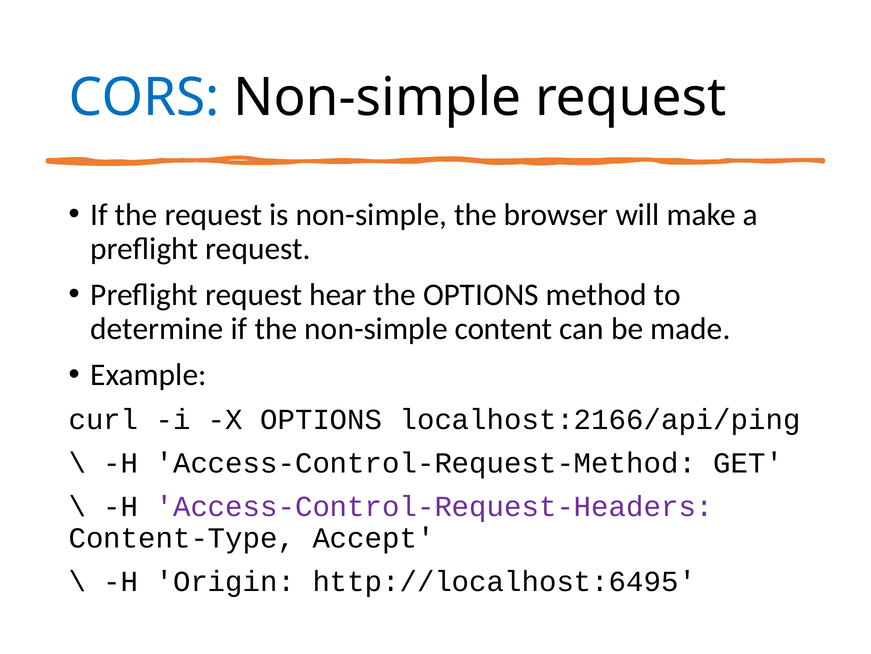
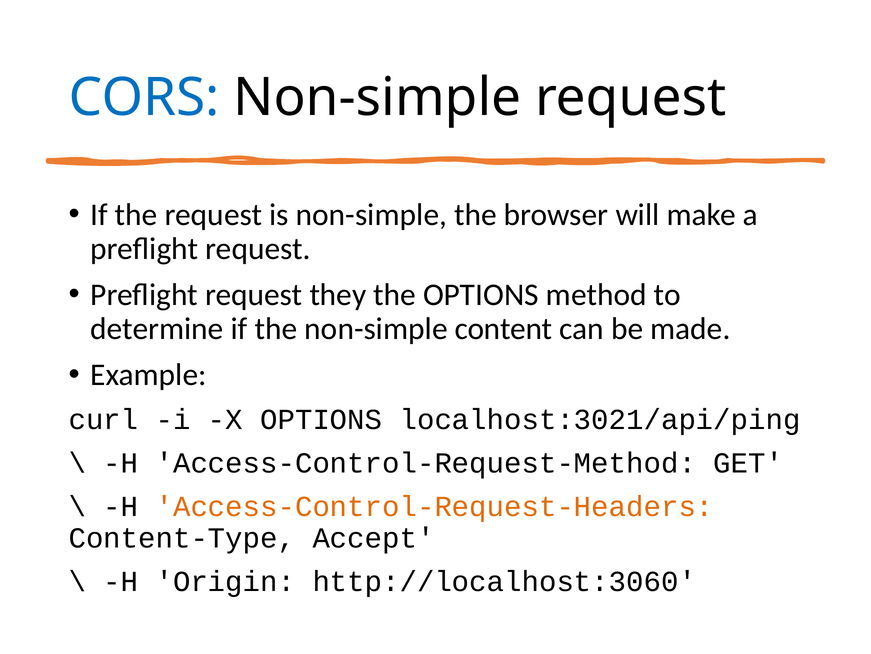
hear: hear -> they
localhost:2166/api/ping: localhost:2166/api/ping -> localhost:3021/api/ping
Access-Control-Request-Headers colour: purple -> orange
http://localhost:6495: http://localhost:6495 -> http://localhost:3060
